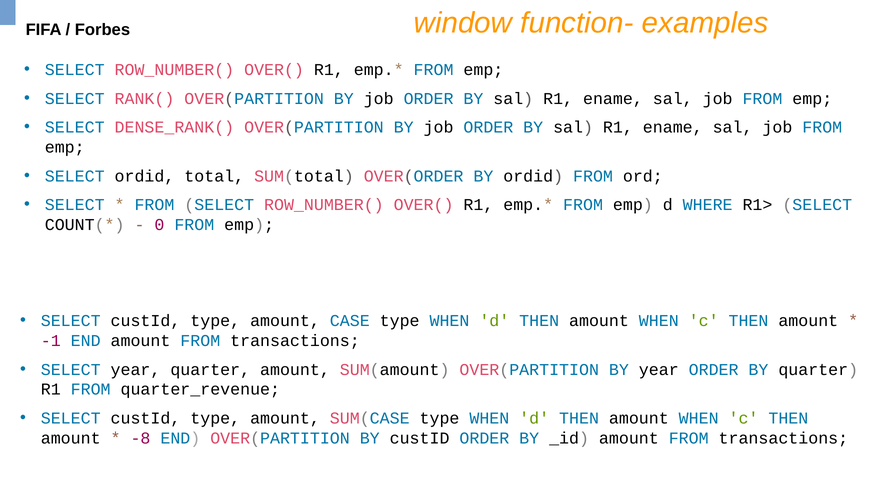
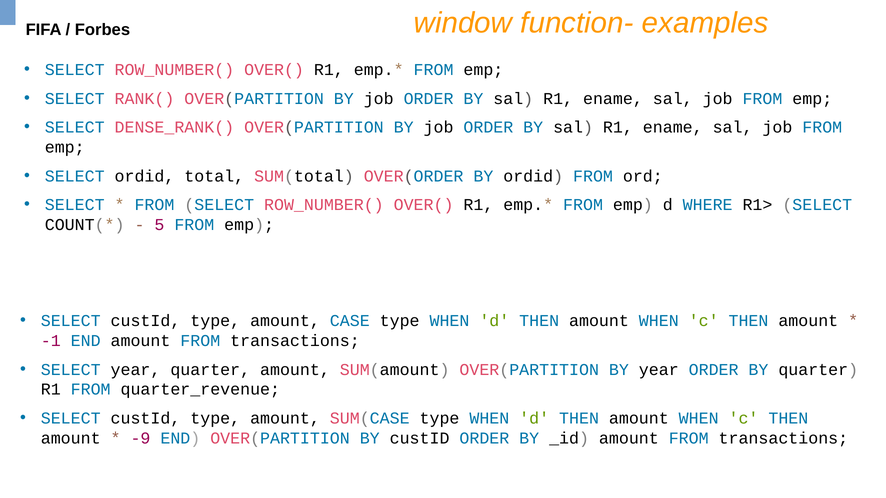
0: 0 -> 5
-8: -8 -> -9
